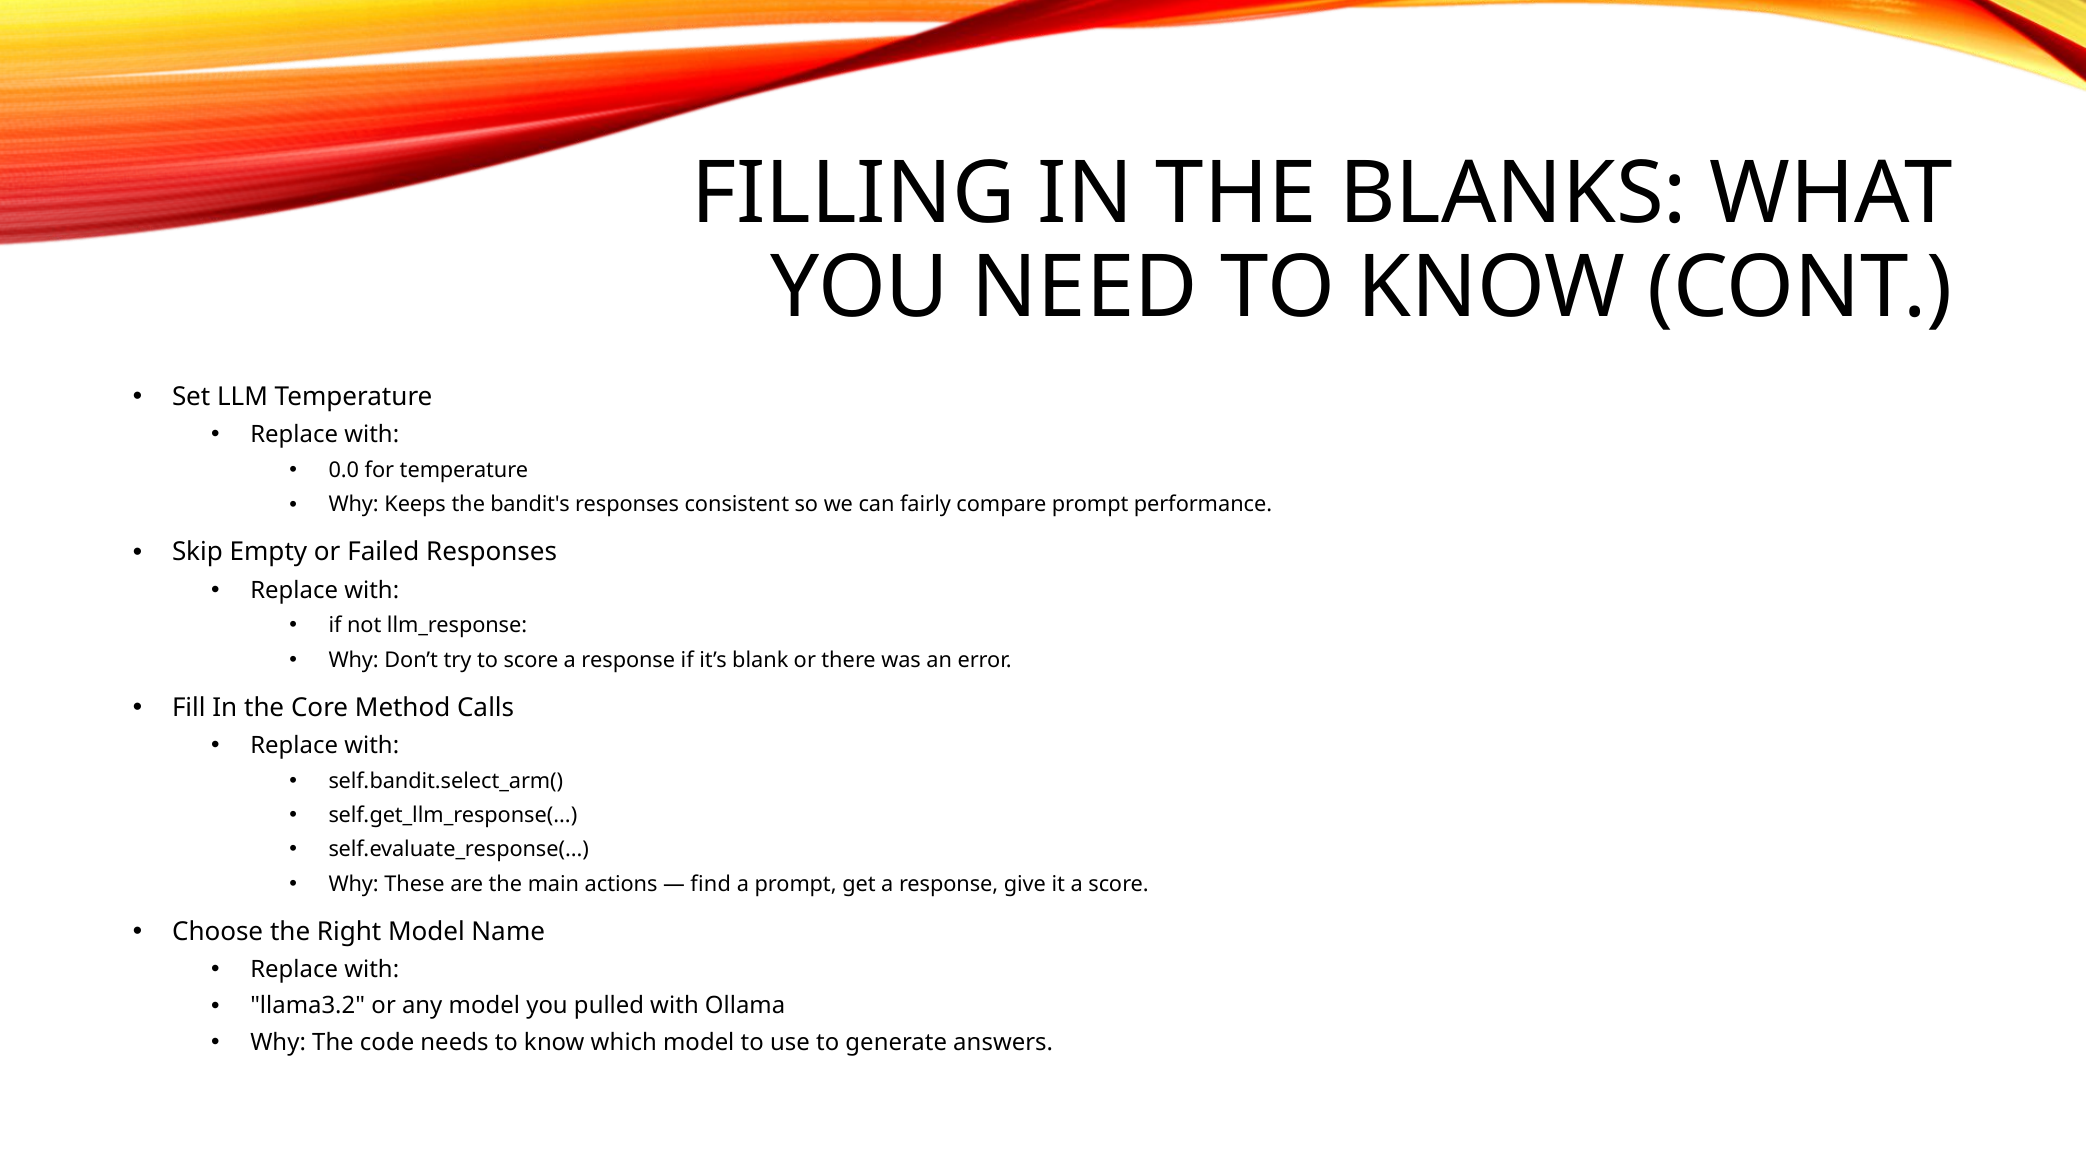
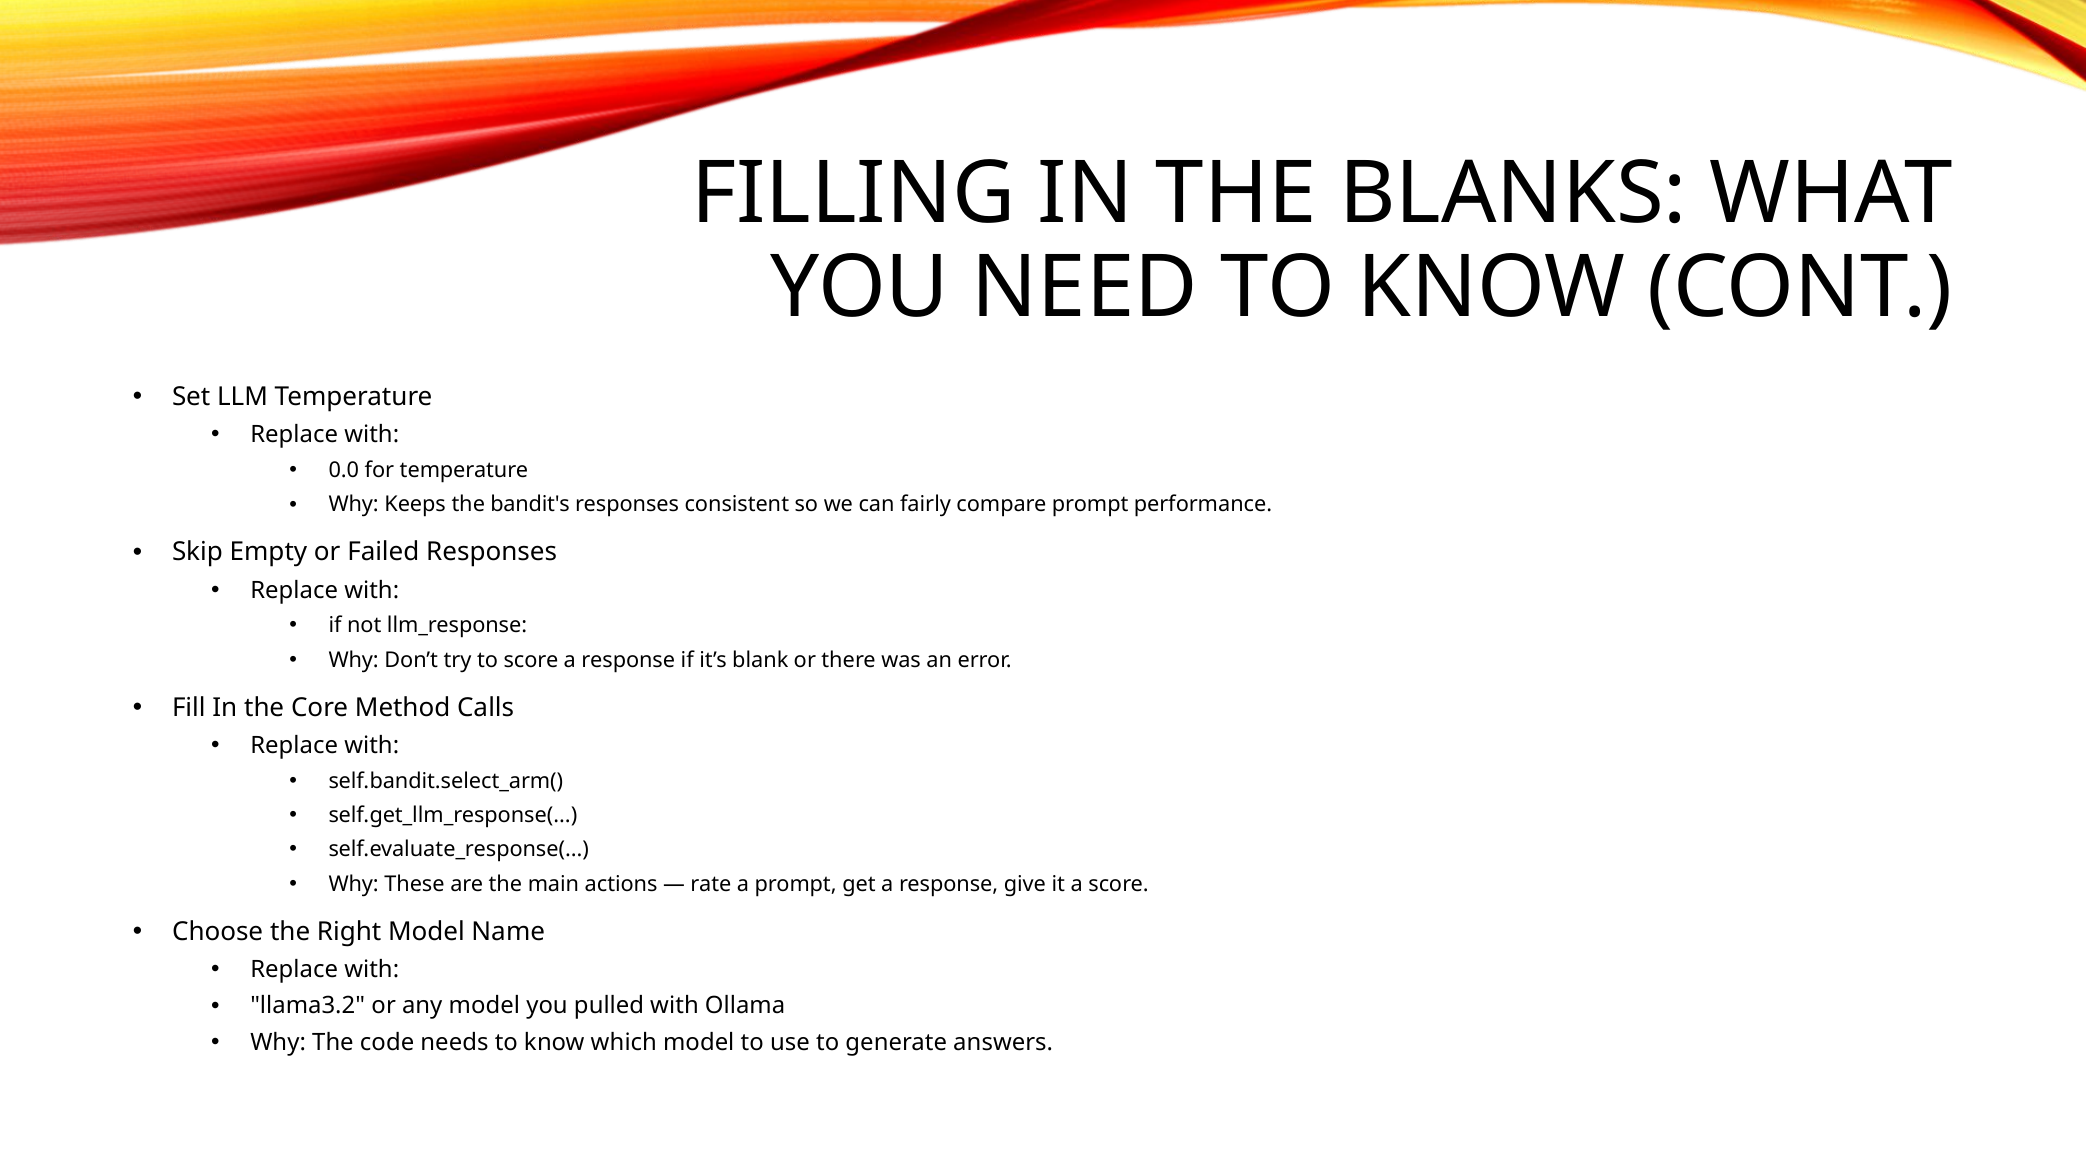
find: find -> rate
